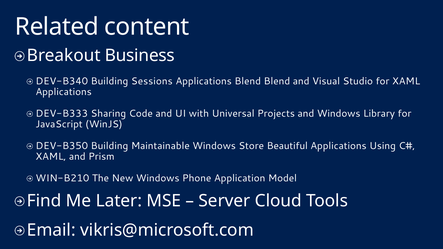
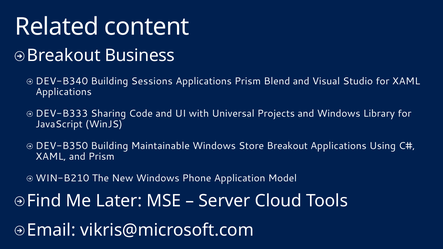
Applications Blend: Blend -> Prism
Store Beautiful: Beautiful -> Breakout
